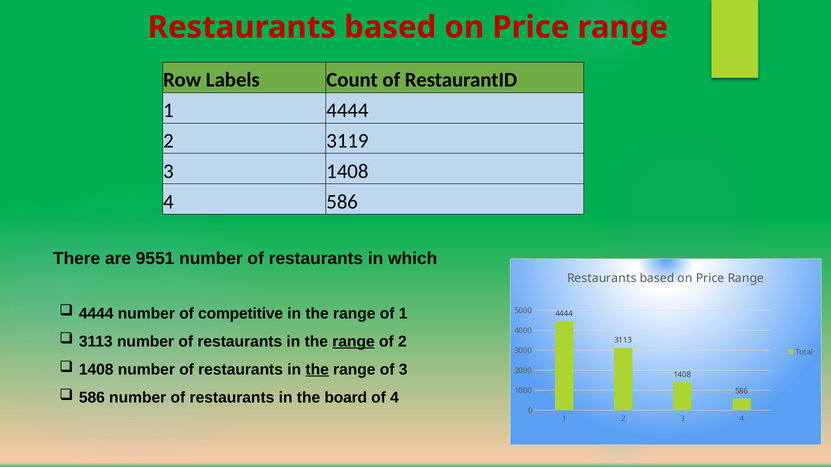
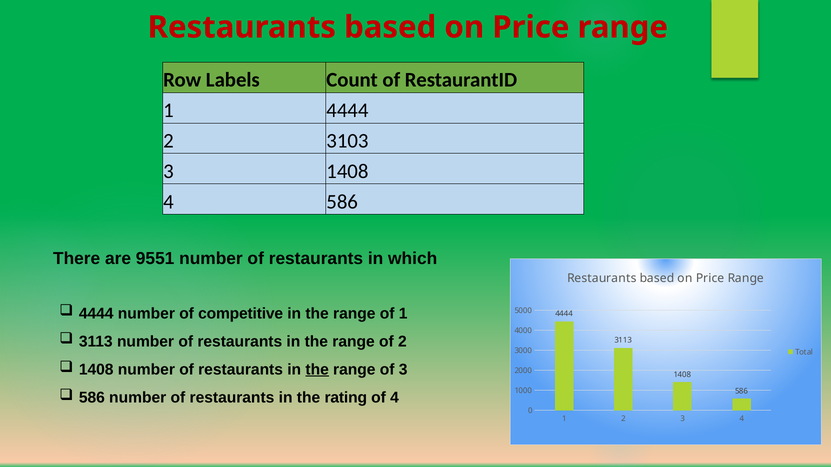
3119: 3119 -> 3103
range at (354, 342) underline: present -> none
board: board -> rating
